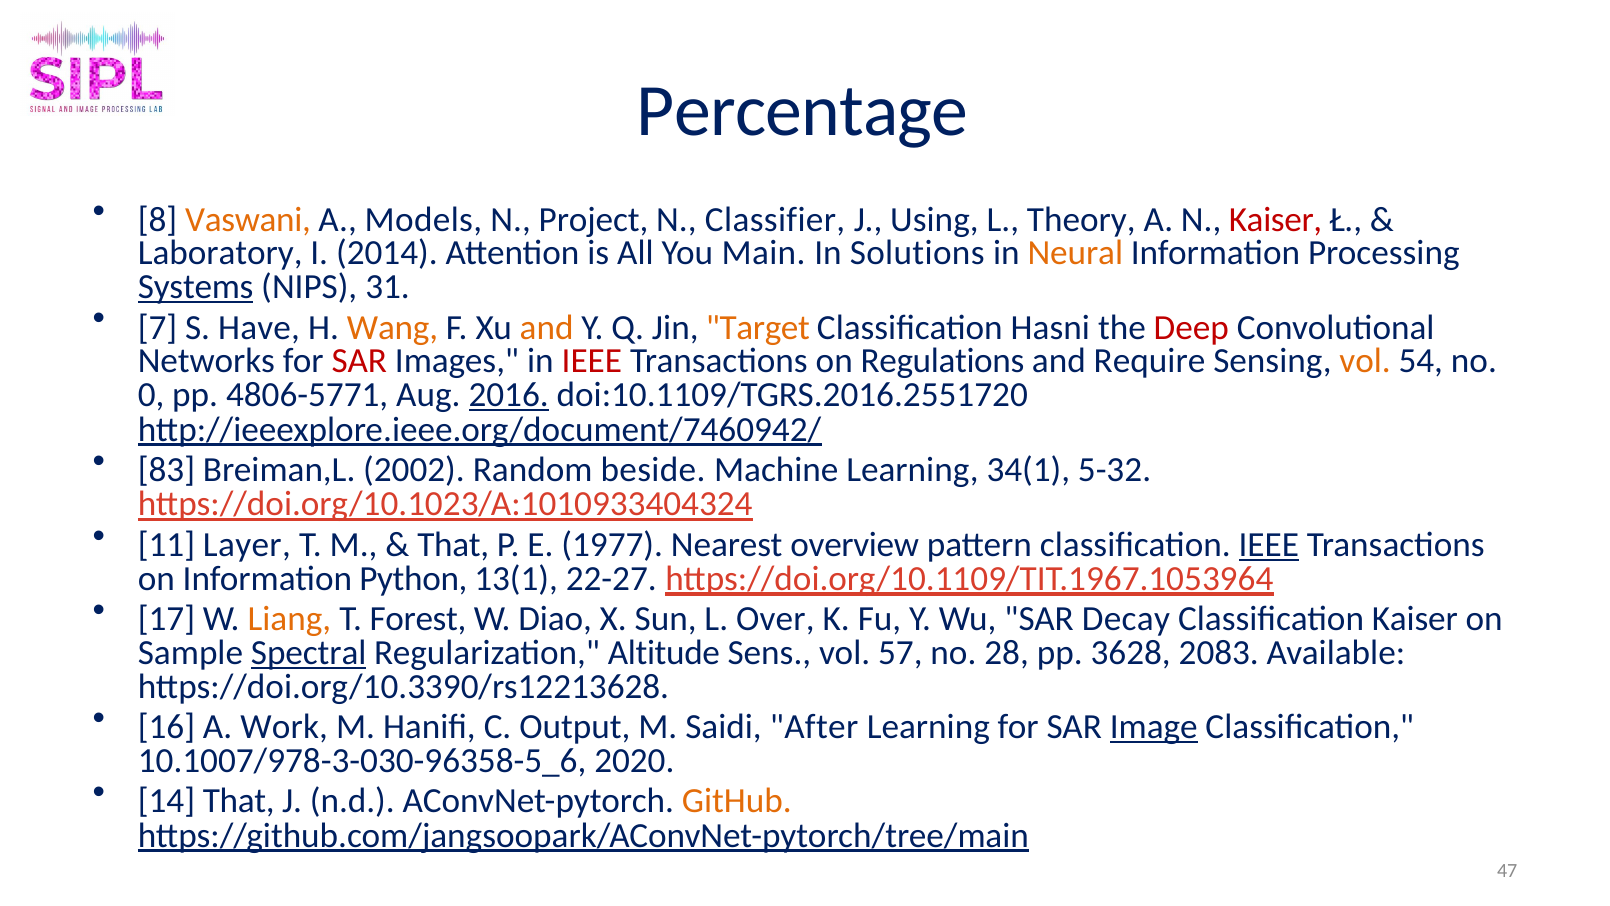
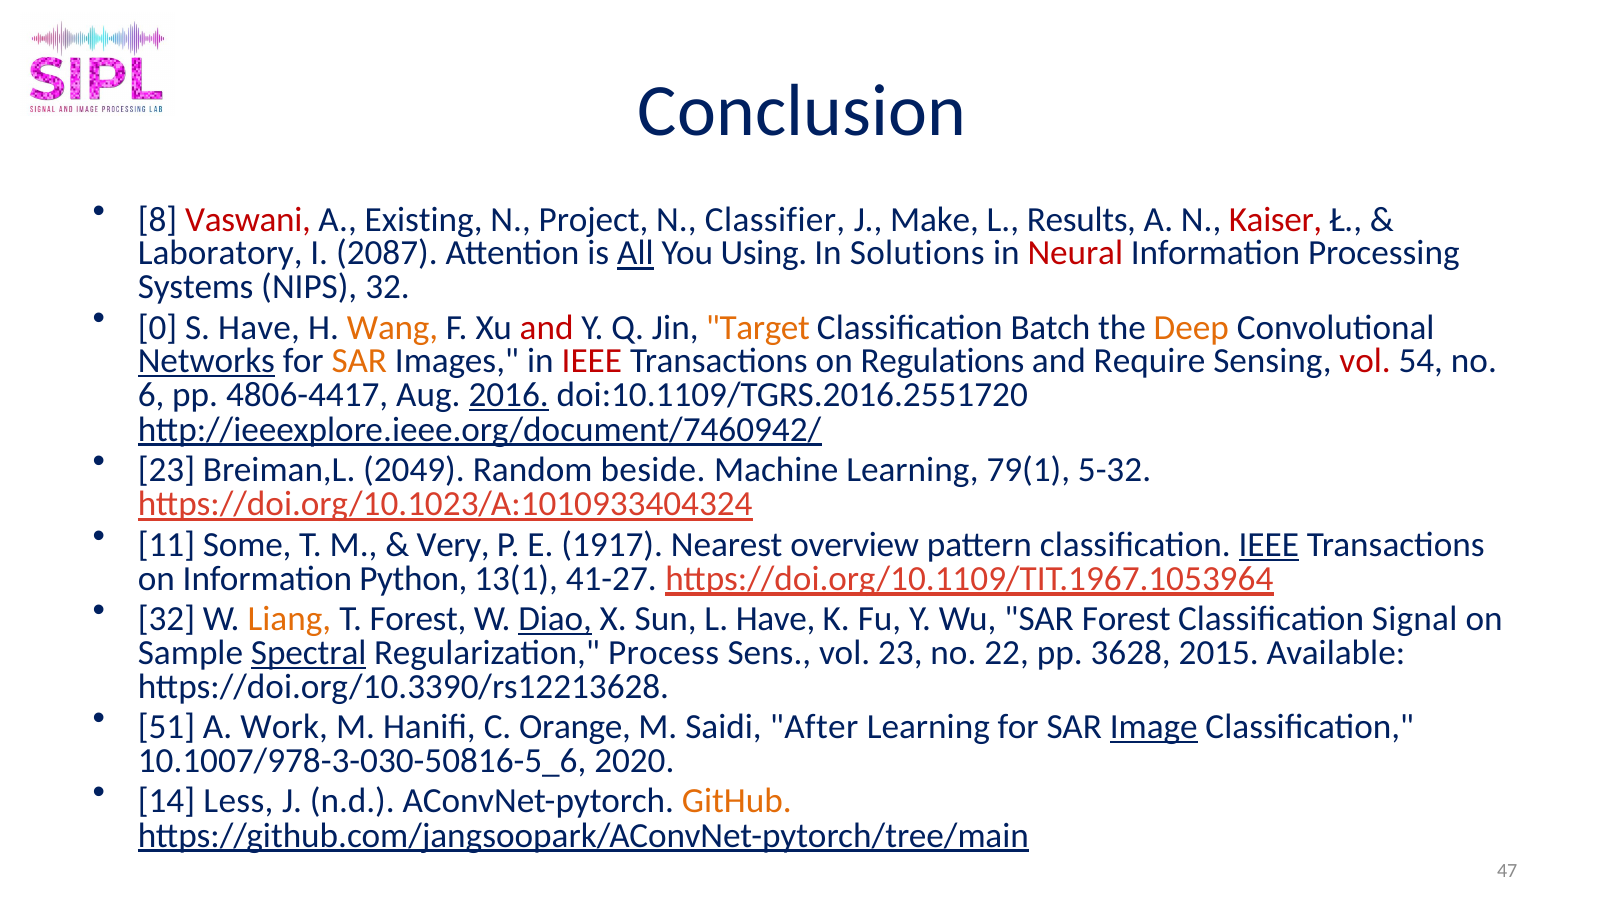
Percentage: Percentage -> Conclusion
Vaswani colour: orange -> red
Models: Models -> Existing
Using: Using -> Make
Theory: Theory -> Results
2014: 2014 -> 2087
All underline: none -> present
Main: Main -> Using
Neural colour: orange -> red
Systems underline: present -> none
NIPS 31: 31 -> 32
7: 7 -> 0
and at (547, 327) colour: orange -> red
Hasni: Hasni -> Batch
Deep colour: red -> orange
Networks underline: none -> present
SAR at (359, 361) colour: red -> orange
vol at (1365, 361) colour: orange -> red
0: 0 -> 6
4806-5771: 4806-5771 -> 4806-4417
83 at (166, 470): 83 -> 23
2002: 2002 -> 2049
34(1: 34(1 -> 79(1
Layer: Layer -> Some
That at (453, 544): That -> Very
1977: 1977 -> 1917
22-27: 22-27 -> 41-27
17 at (166, 619): 17 -> 32
Diao underline: none -> present
L Over: Over -> Have
SAR Decay: Decay -> Forest
Classification Kaiser: Kaiser -> Signal
Altitude: Altitude -> Process
vol 57: 57 -> 23
28: 28 -> 22
2083: 2083 -> 2015
16: 16 -> 51
Output: Output -> Orange
10.1007/978-3-030-96358-5_6: 10.1007/978-3-030-96358-5_6 -> 10.1007/978-3-030-50816-5_6
14 That: That -> Less
